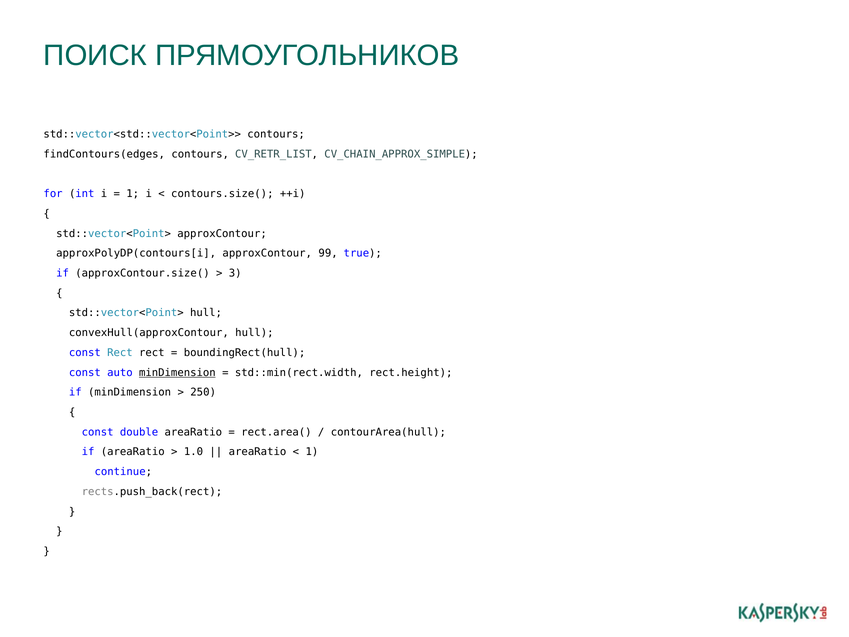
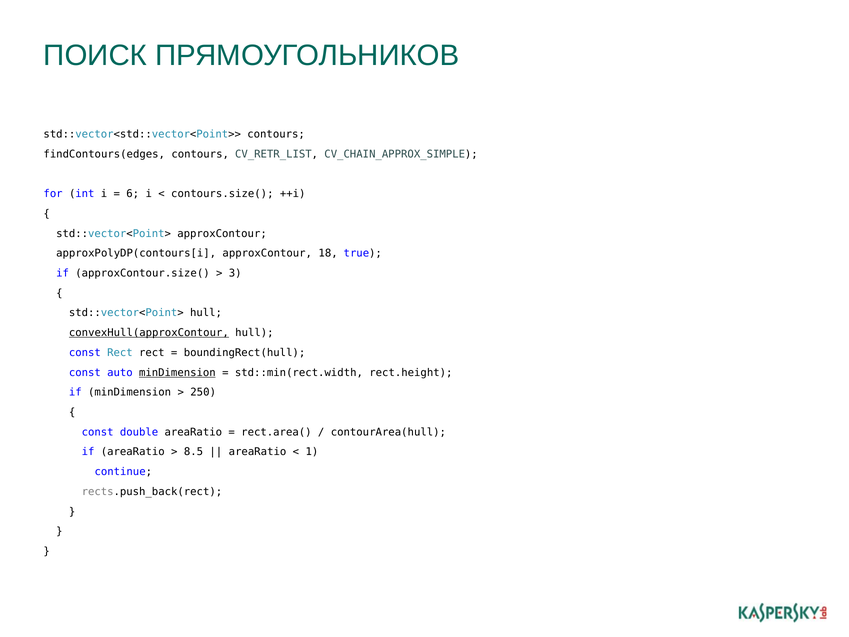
1 at (133, 194): 1 -> 6
99: 99 -> 18
convexHull(approxContour underline: none -> present
1.0: 1.0 -> 8.5
